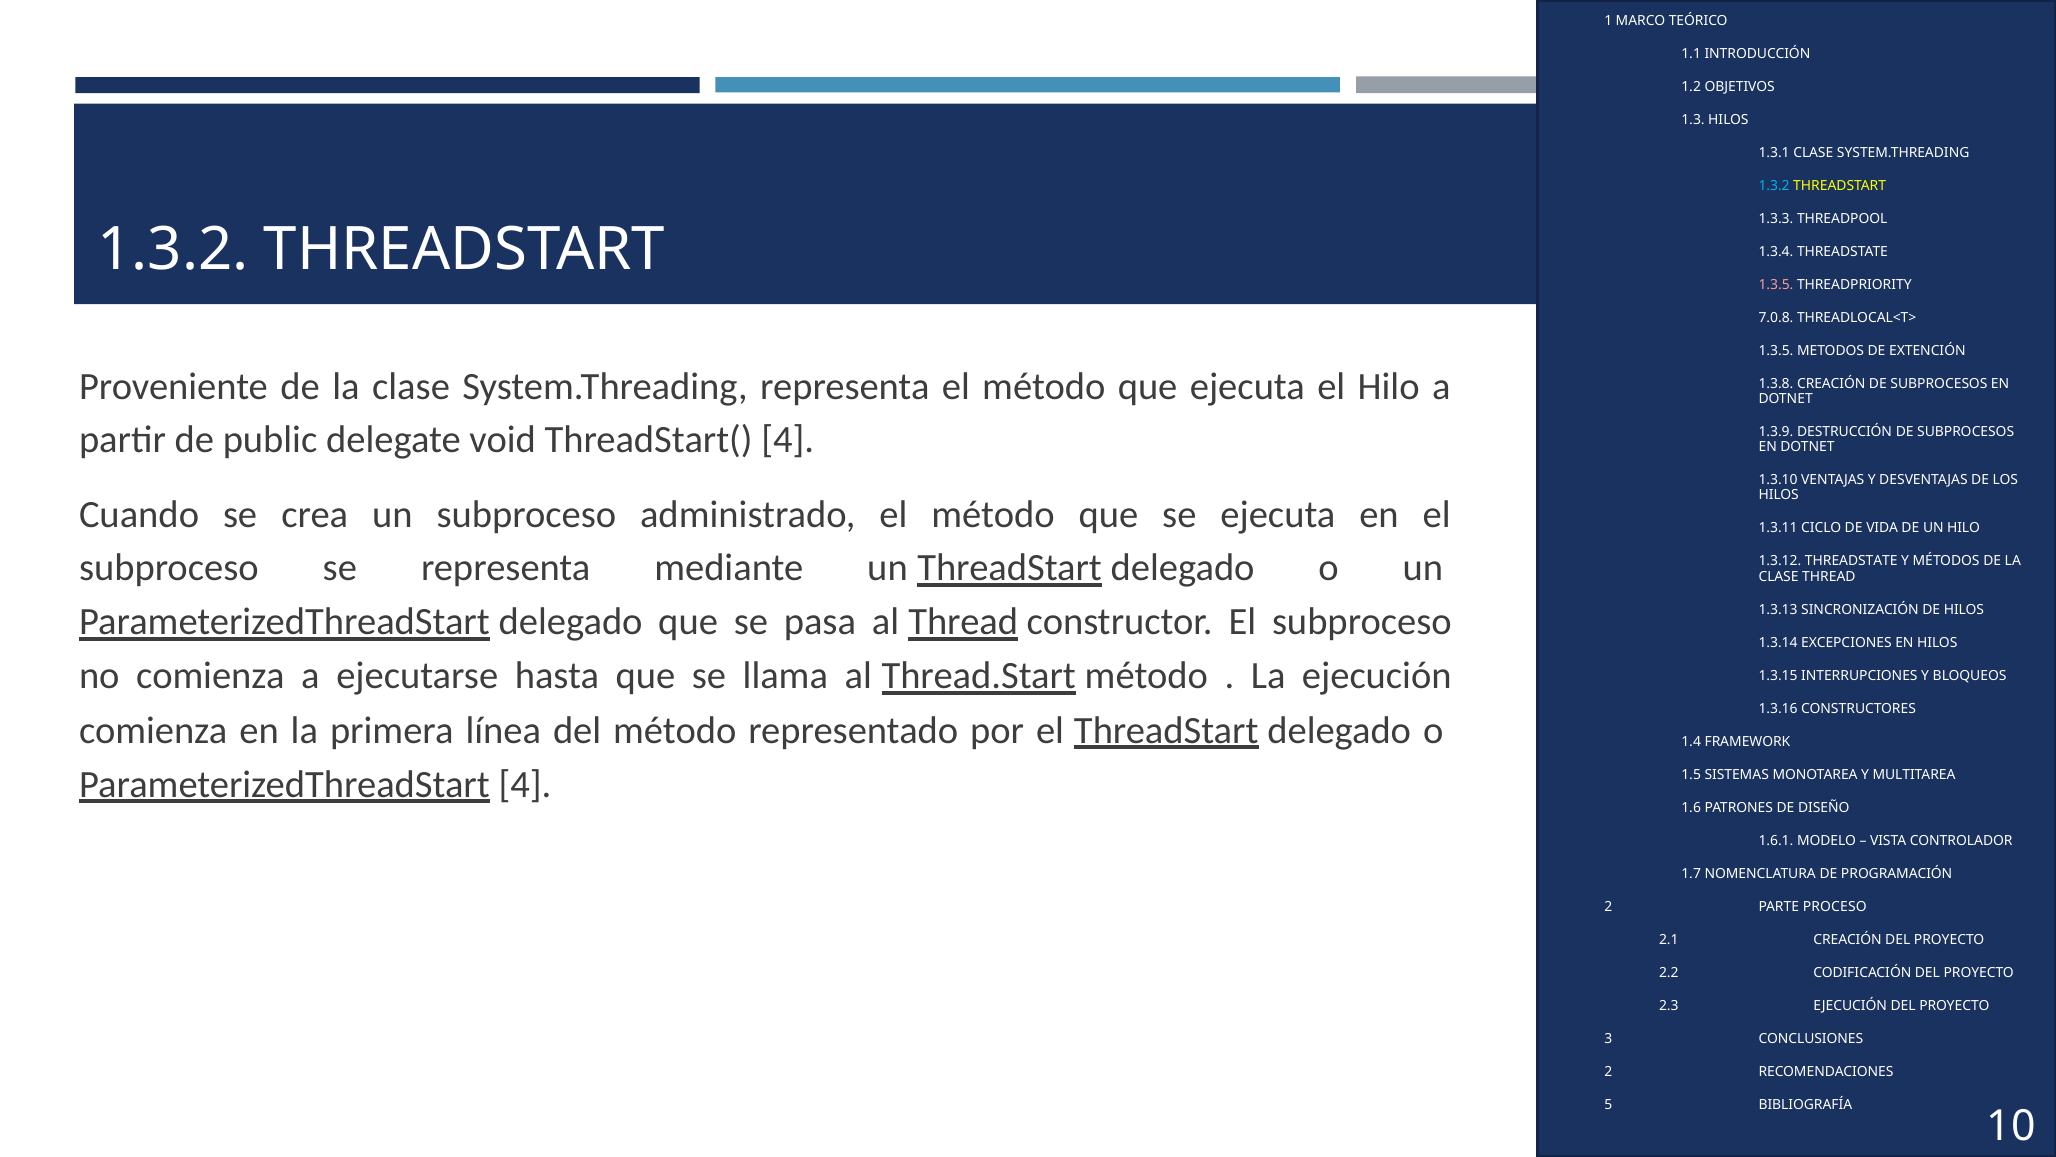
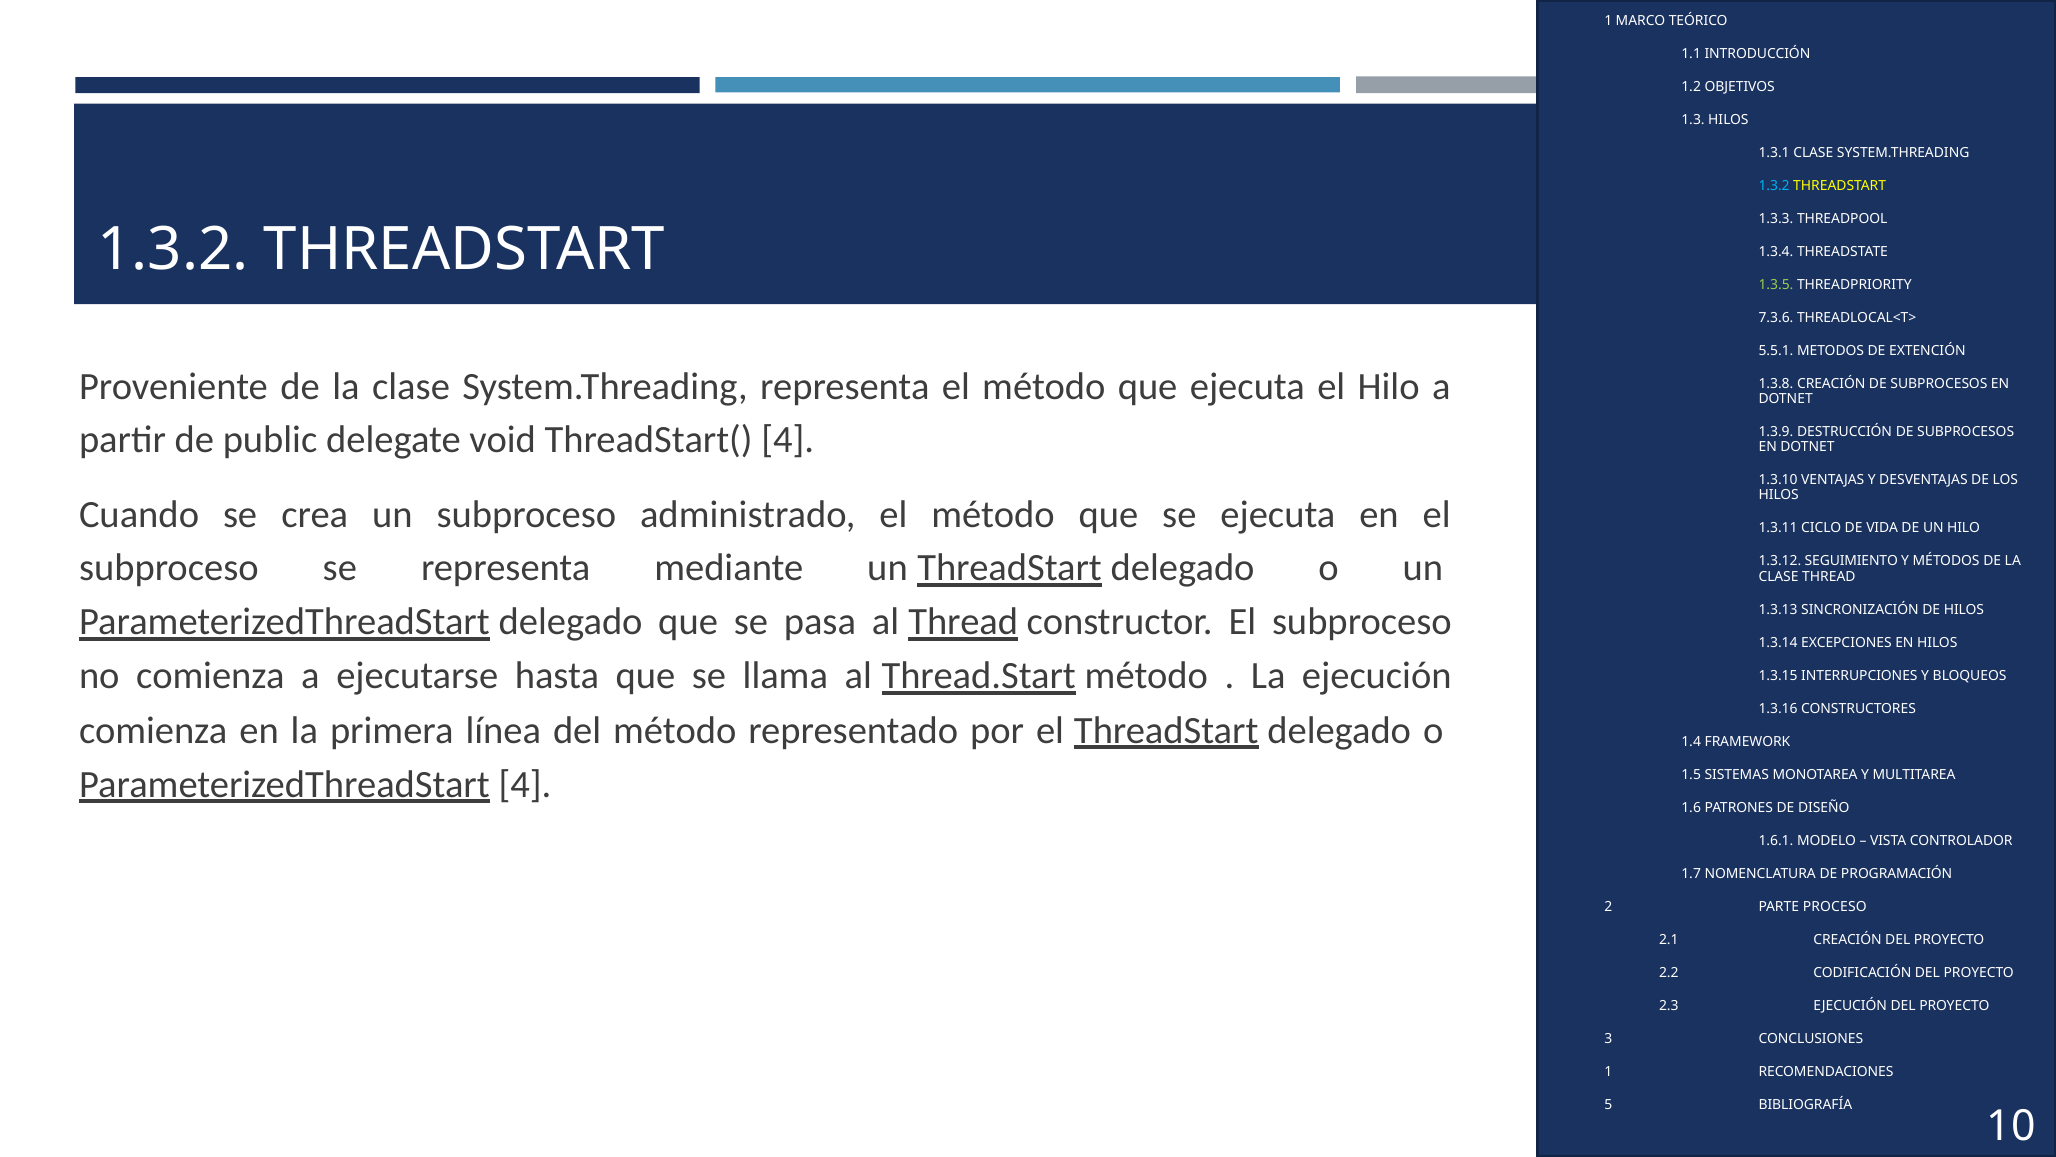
1.3.5 at (1776, 285) colour: pink -> light green
7.0.8: 7.0.8 -> 7.3.6
1.3.5 at (1776, 351): 1.3.5 -> 5.5.1
1.3.12 THREADSTATE: THREADSTATE -> SEGUIMIENTO
2 at (1608, 1072): 2 -> 1
